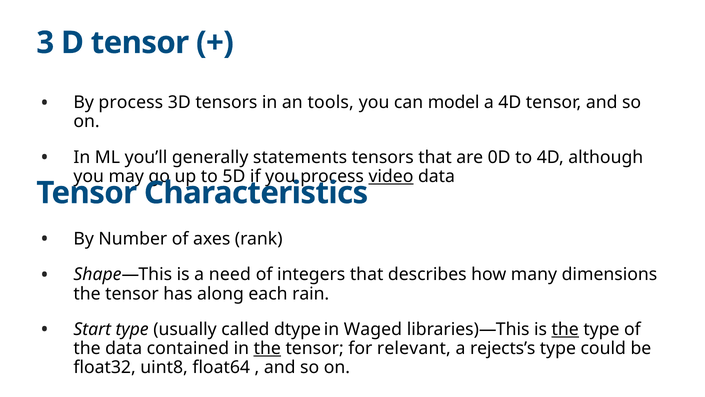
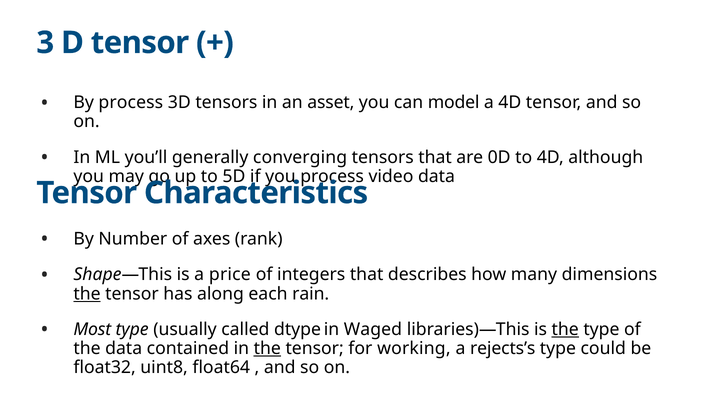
tools: tools -> asset
statements: statements -> converging
video underline: present -> none
need: need -> price
the at (87, 293) underline: none -> present
Start: Start -> Most
relevant: relevant -> working
